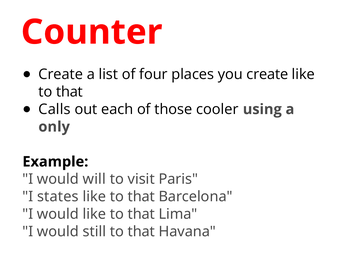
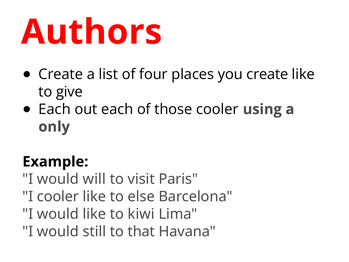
Counter: Counter -> Authors
that at (69, 92): that -> give
Calls at (55, 109): Calls -> Each
I states: states -> cooler
that at (141, 196): that -> else
would like to that: that -> kiwi
